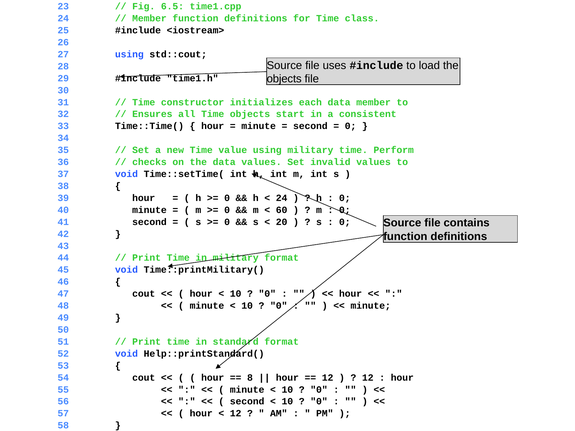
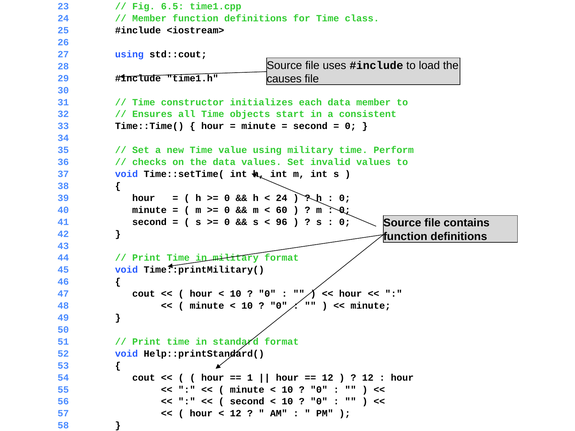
objects at (284, 79): objects -> causes
20: 20 -> 96
8: 8 -> 1
